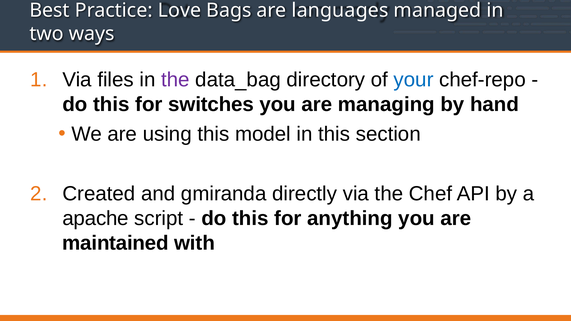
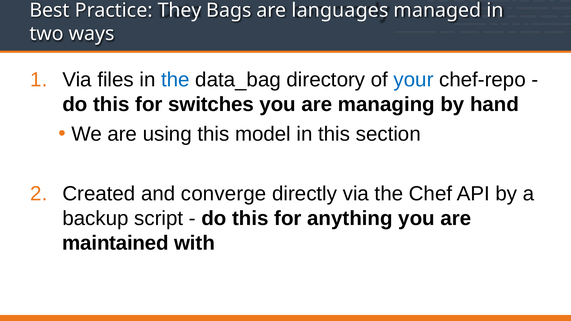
Love: Love -> They
the at (175, 80) colour: purple -> blue
gmiranda: gmiranda -> converge
apache: apache -> backup
